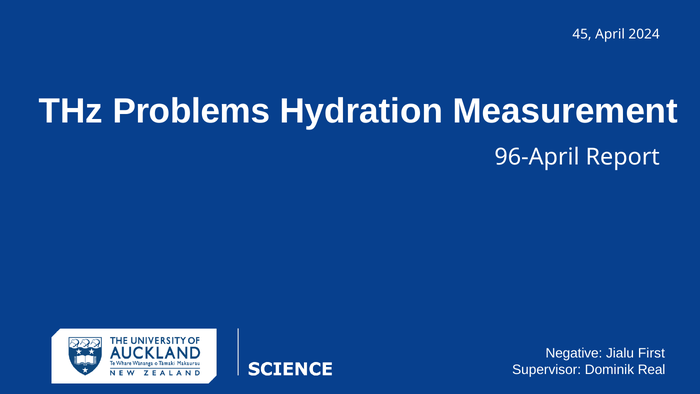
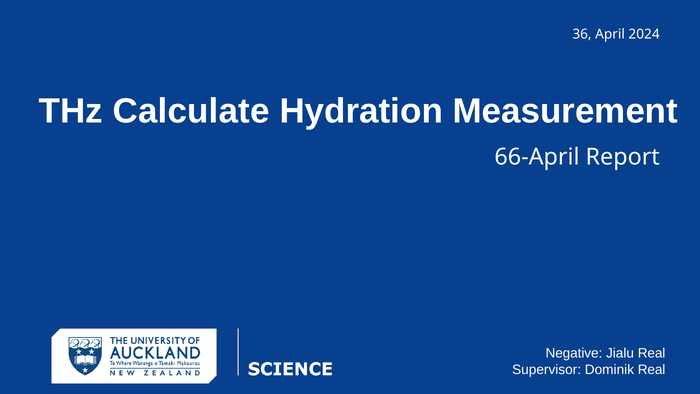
45: 45 -> 36
Problems: Problems -> Calculate
96-April: 96-April -> 66-April
Jialu First: First -> Real
